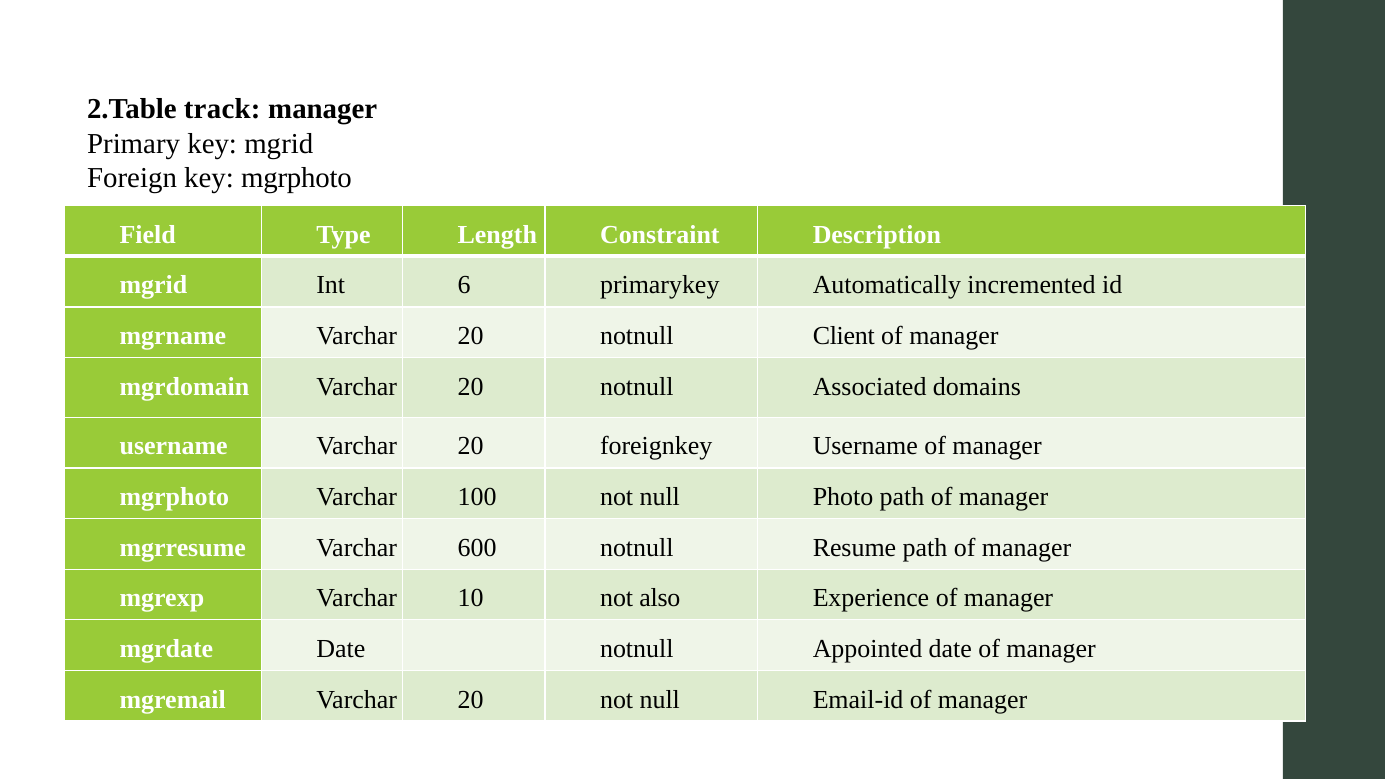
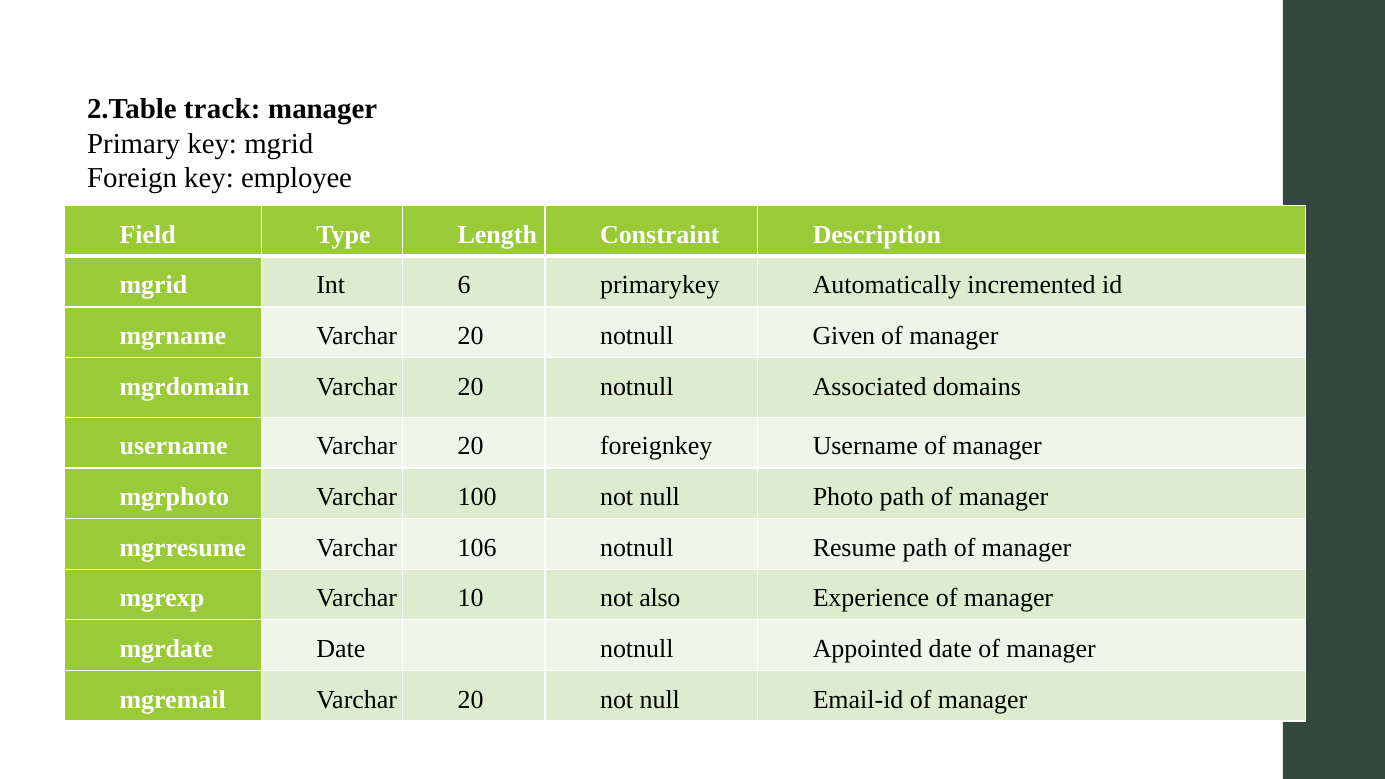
key mgrphoto: mgrphoto -> employee
Client: Client -> Given
600: 600 -> 106
